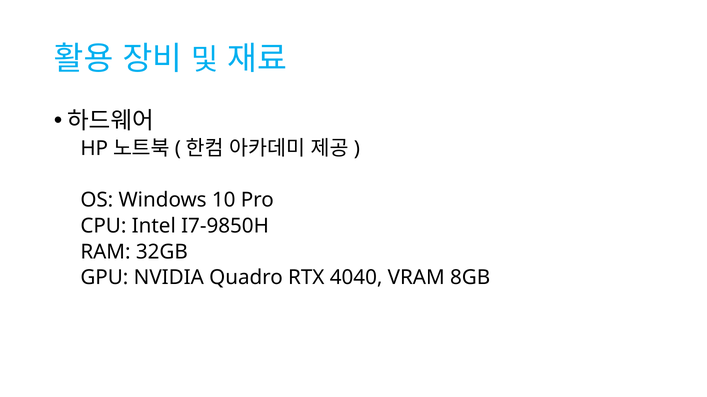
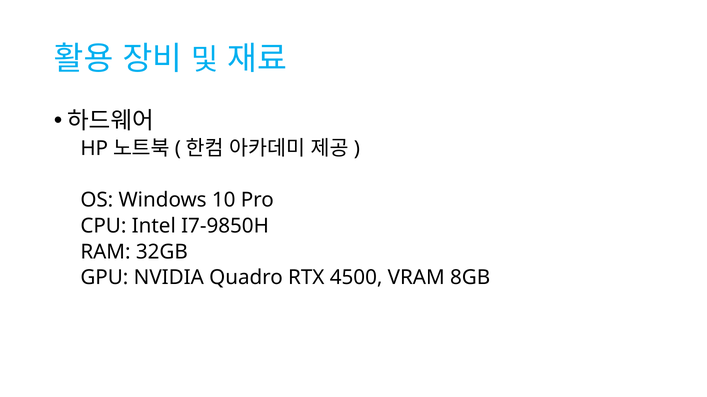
4040: 4040 -> 4500
